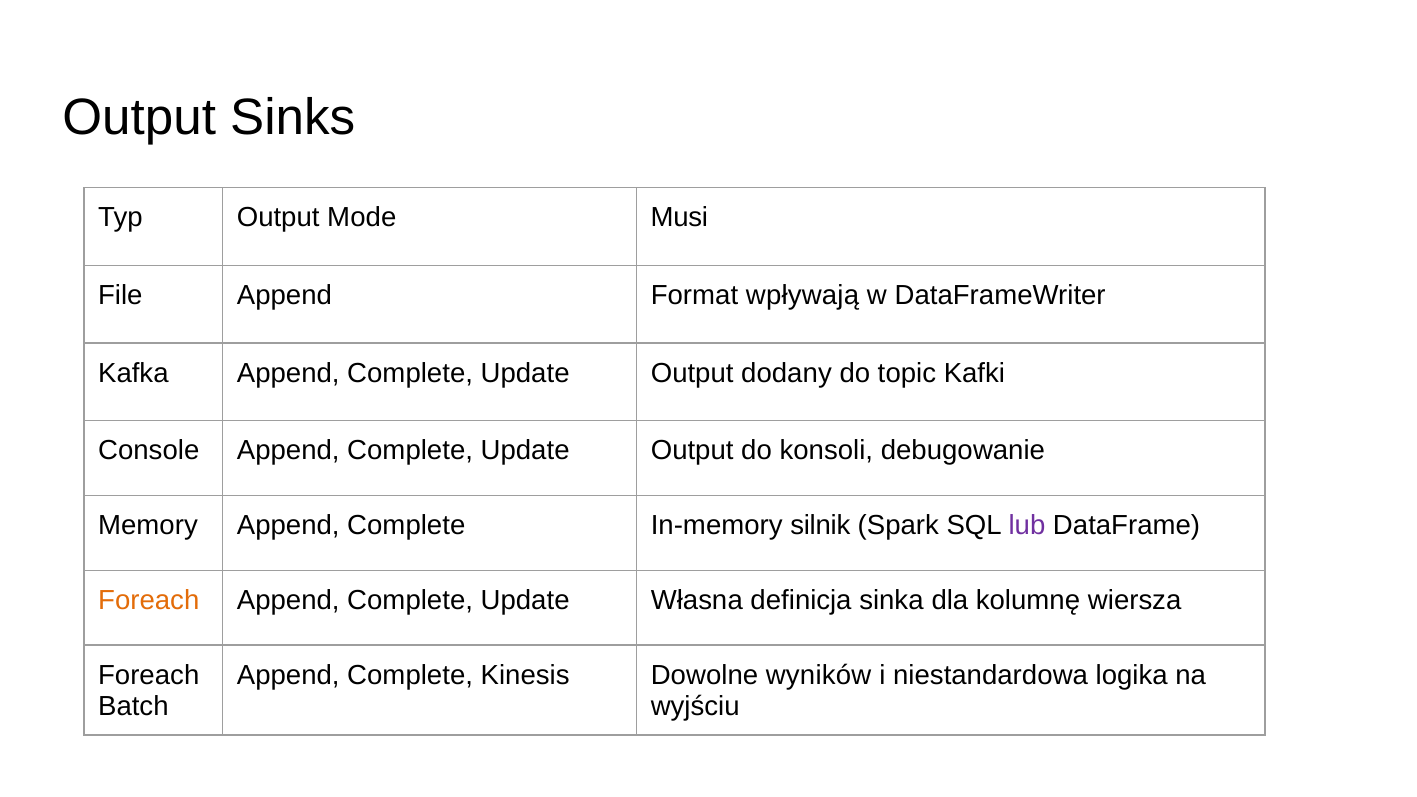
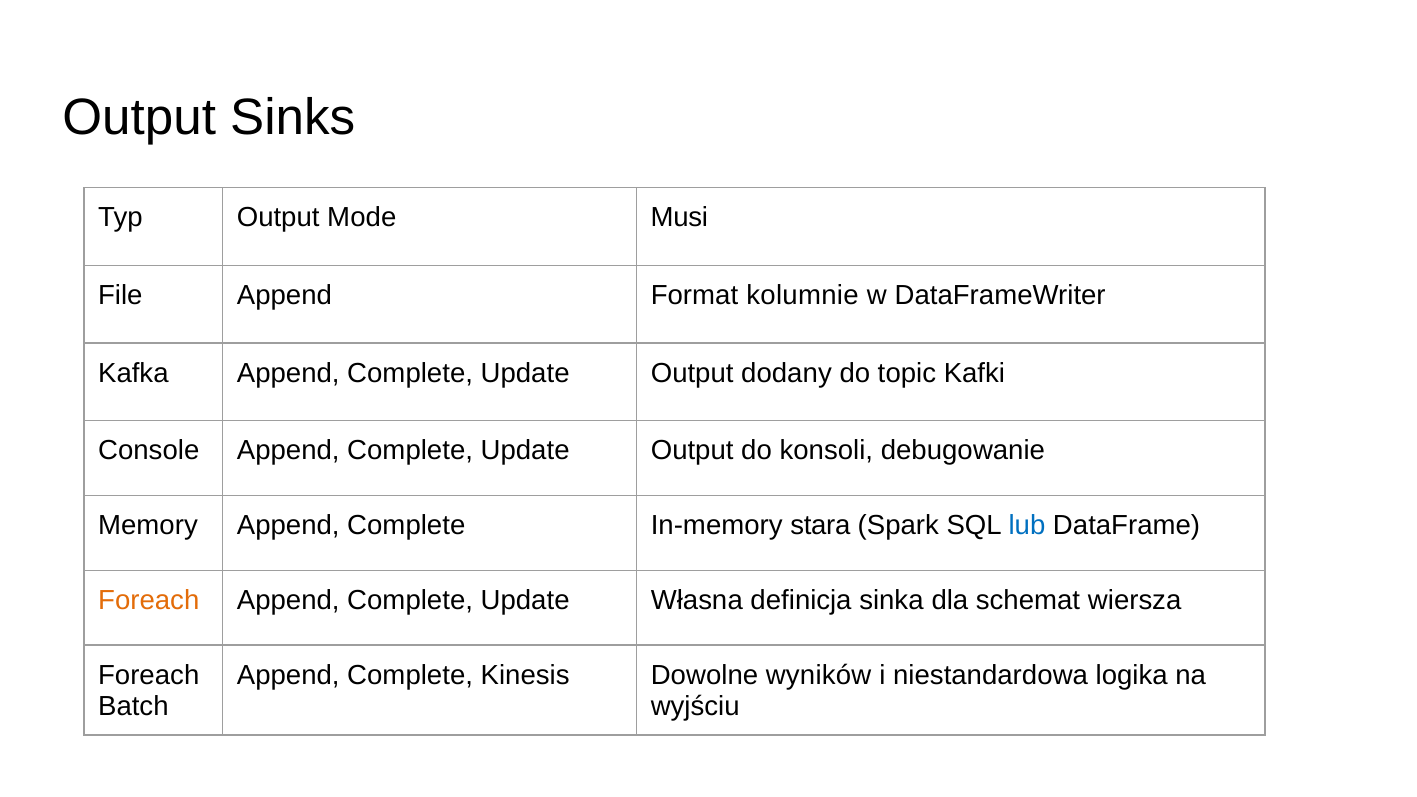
wpływają: wpływają -> kolumnie
silnik: silnik -> stara
lub colour: purple -> blue
kolumnę: kolumnę -> schemat
